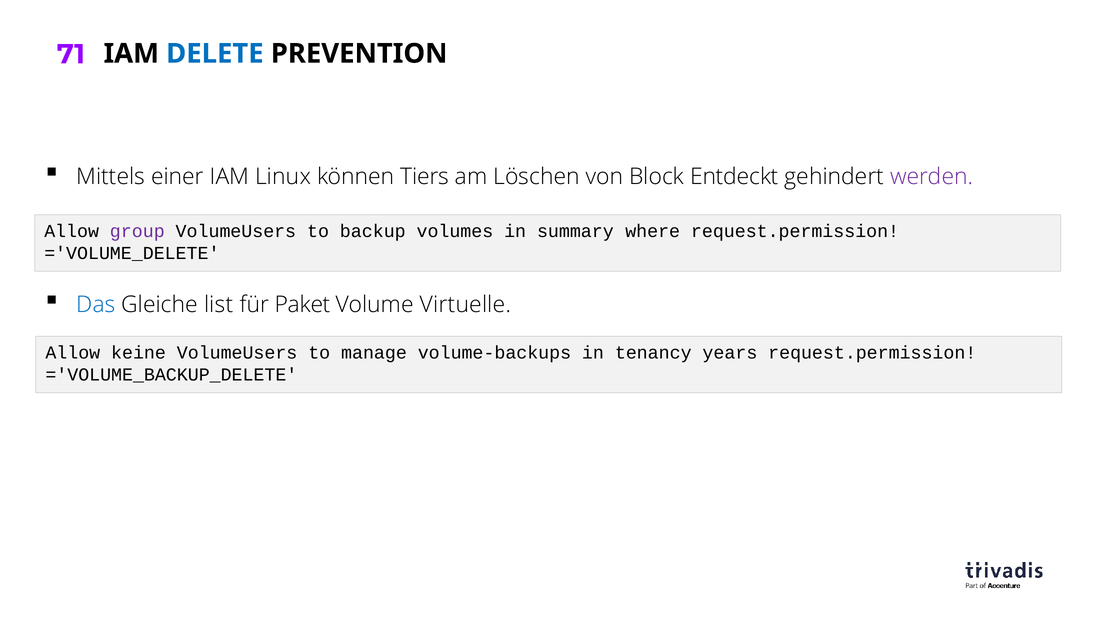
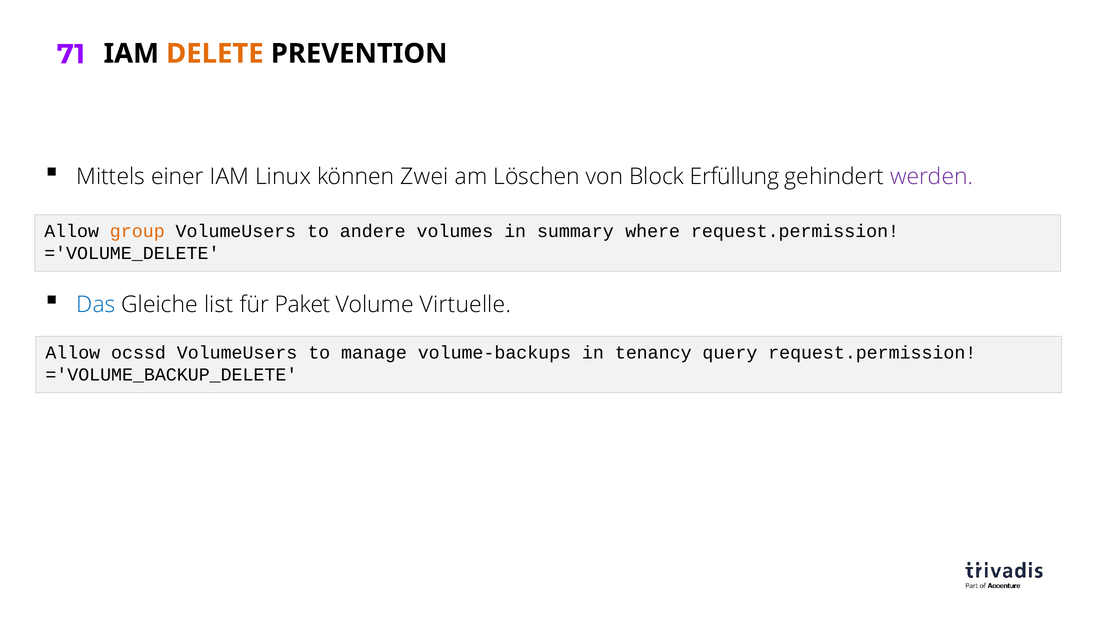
DELETE colour: blue -> orange
Tiers: Tiers -> Zwei
Entdeckt: Entdeckt -> Erfüllung
group colour: purple -> orange
backup: backup -> andere
keine: keine -> ocssd
years: years -> query
